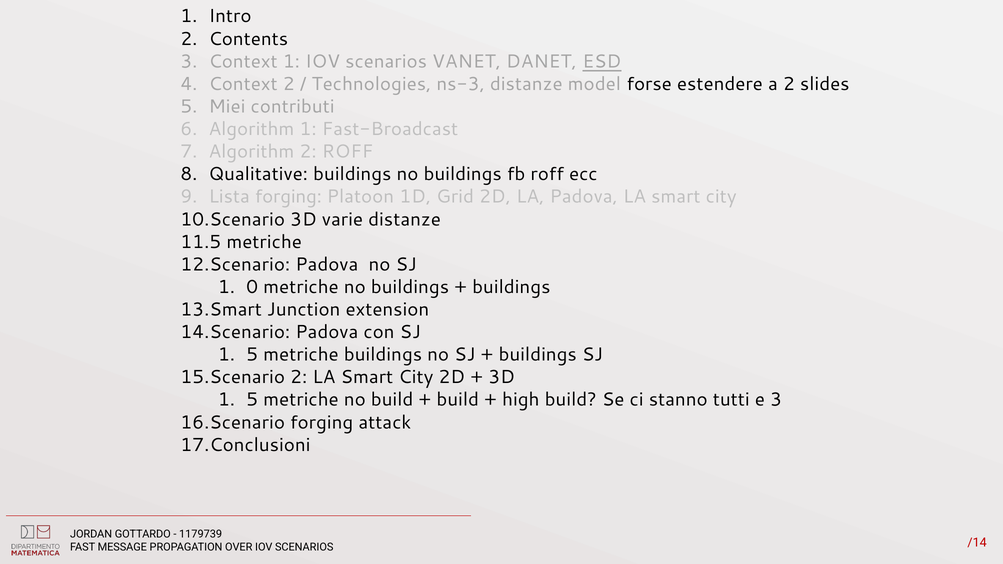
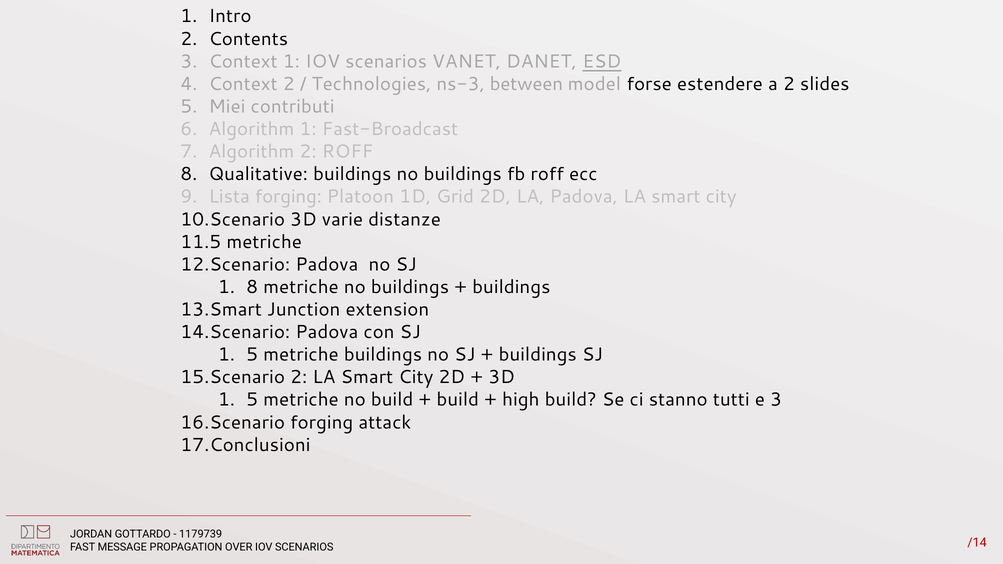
ns-3 distanze: distanze -> between
1 0: 0 -> 8
